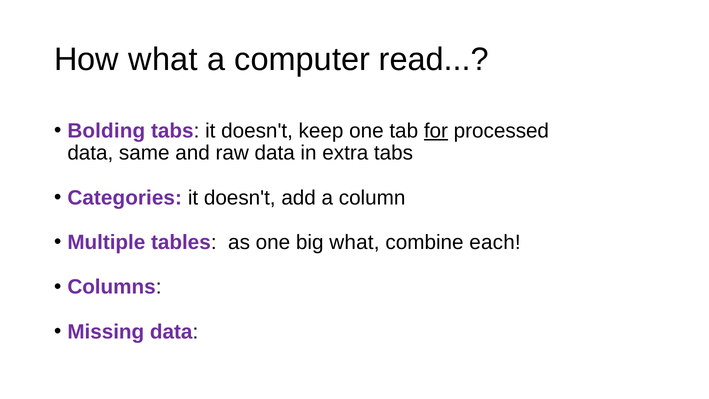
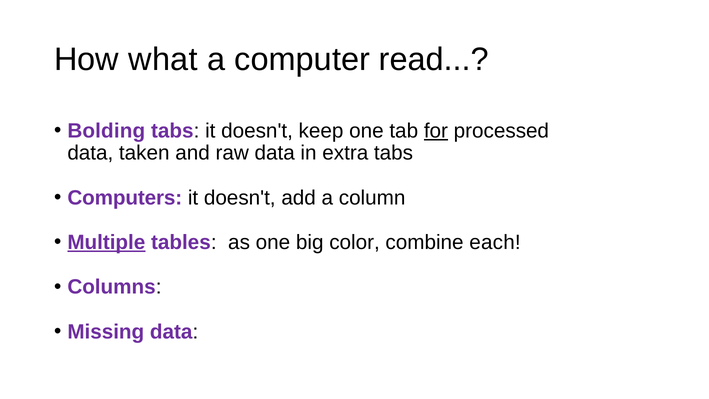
same: same -> taken
Categories: Categories -> Computers
Multiple underline: none -> present
big what: what -> color
